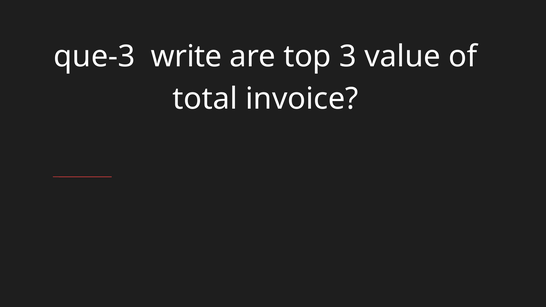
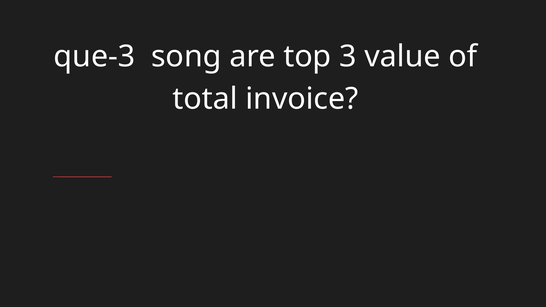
write: write -> song
